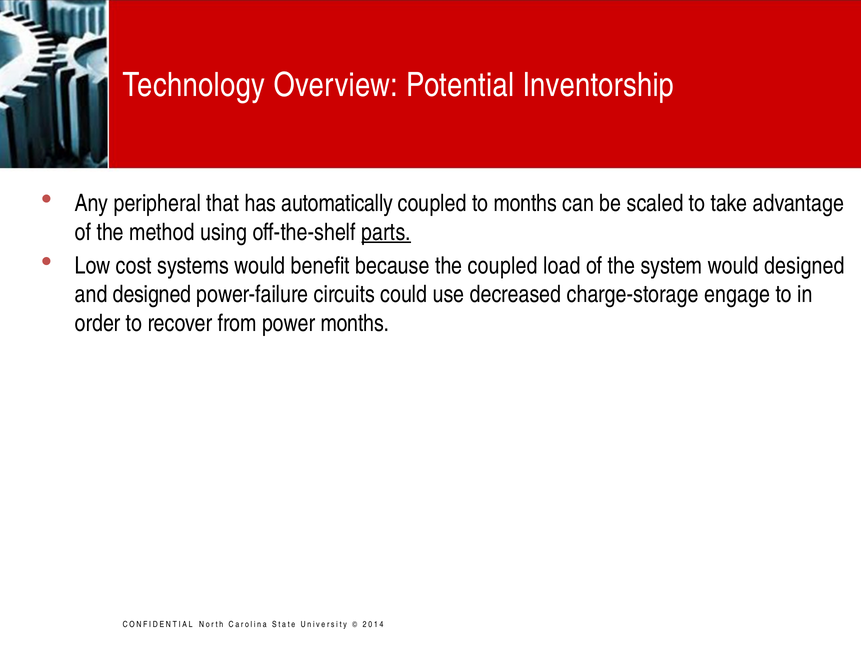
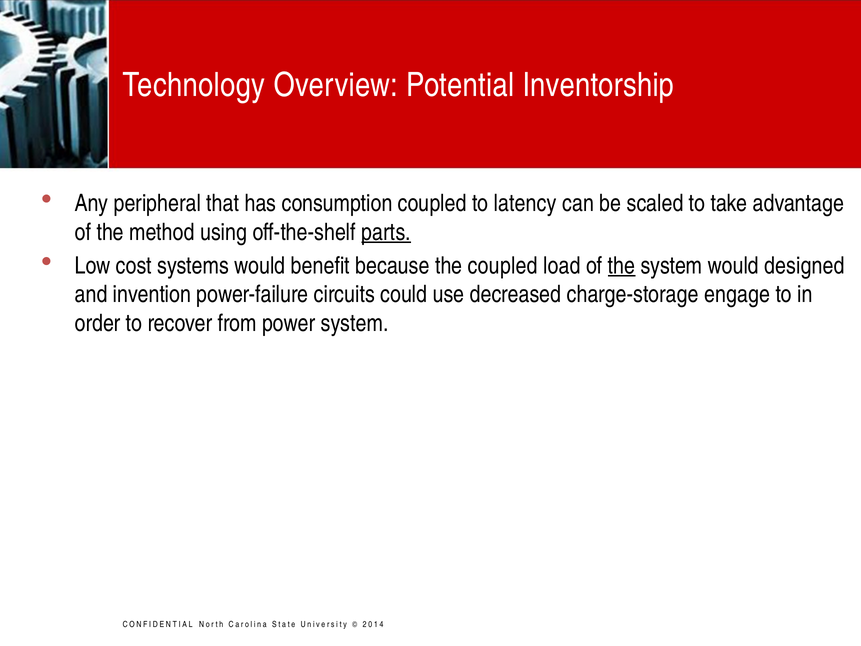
automatically: automatically -> consumption
to months: months -> latency
the at (622, 266) underline: none -> present
and designed: designed -> invention
power months: months -> system
